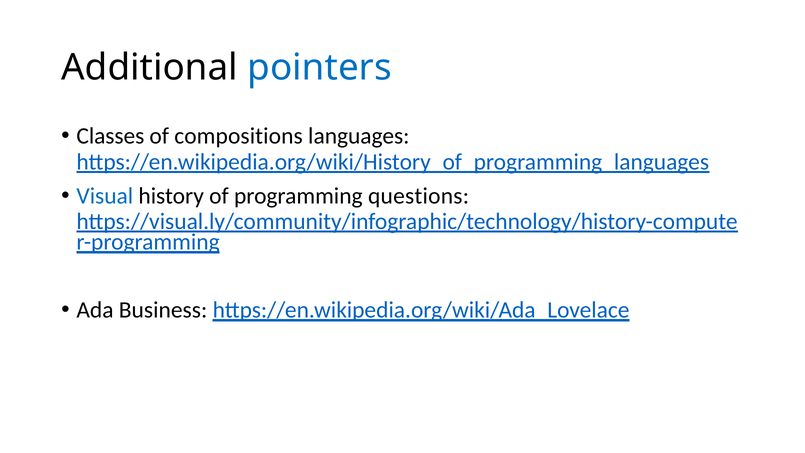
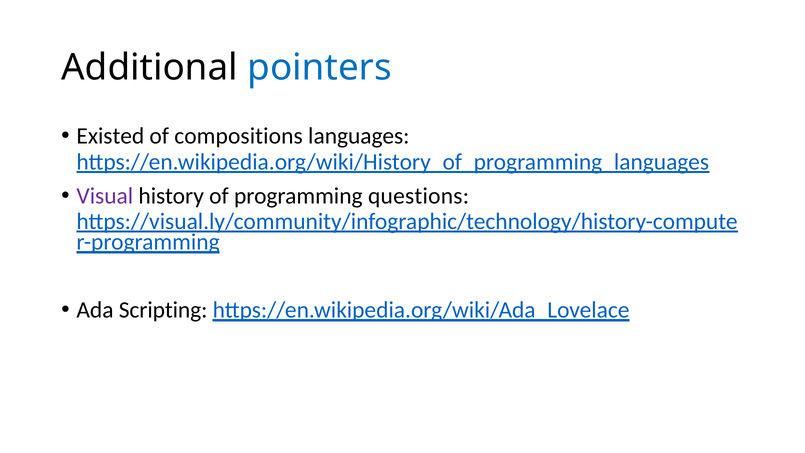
Classes: Classes -> Existed
Visual colour: blue -> purple
Business: Business -> Scripting
